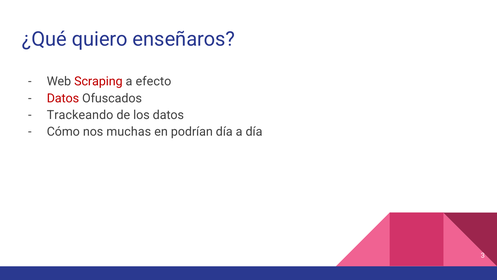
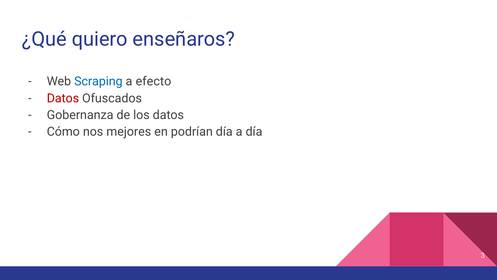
Scraping colour: red -> blue
Trackeando: Trackeando -> Gobernanza
muchas: muchas -> mejores
